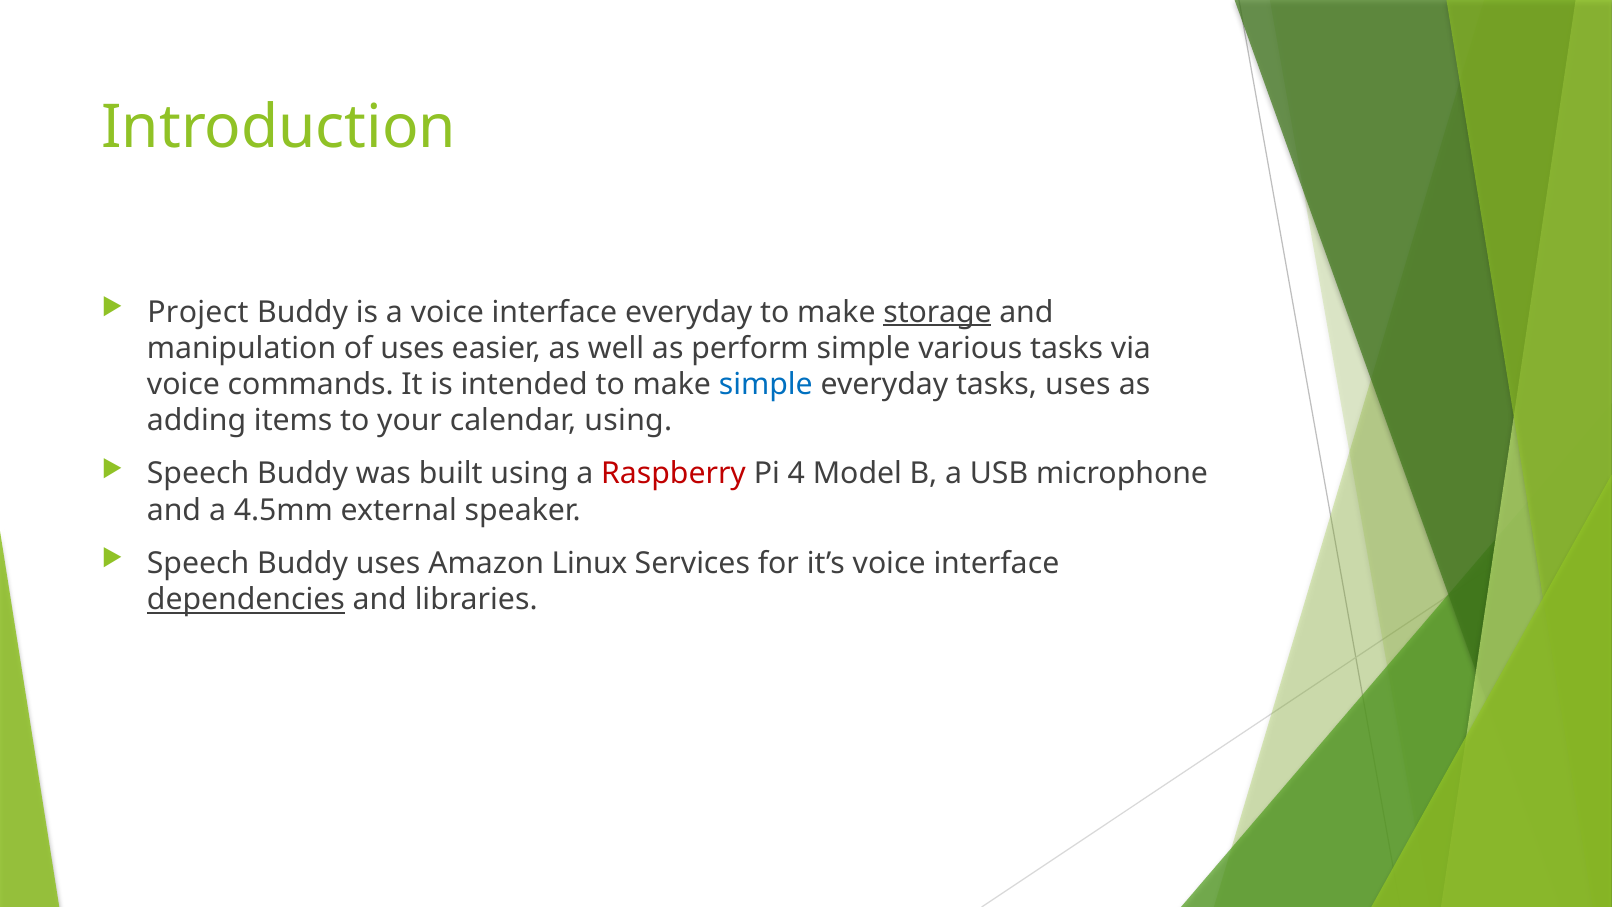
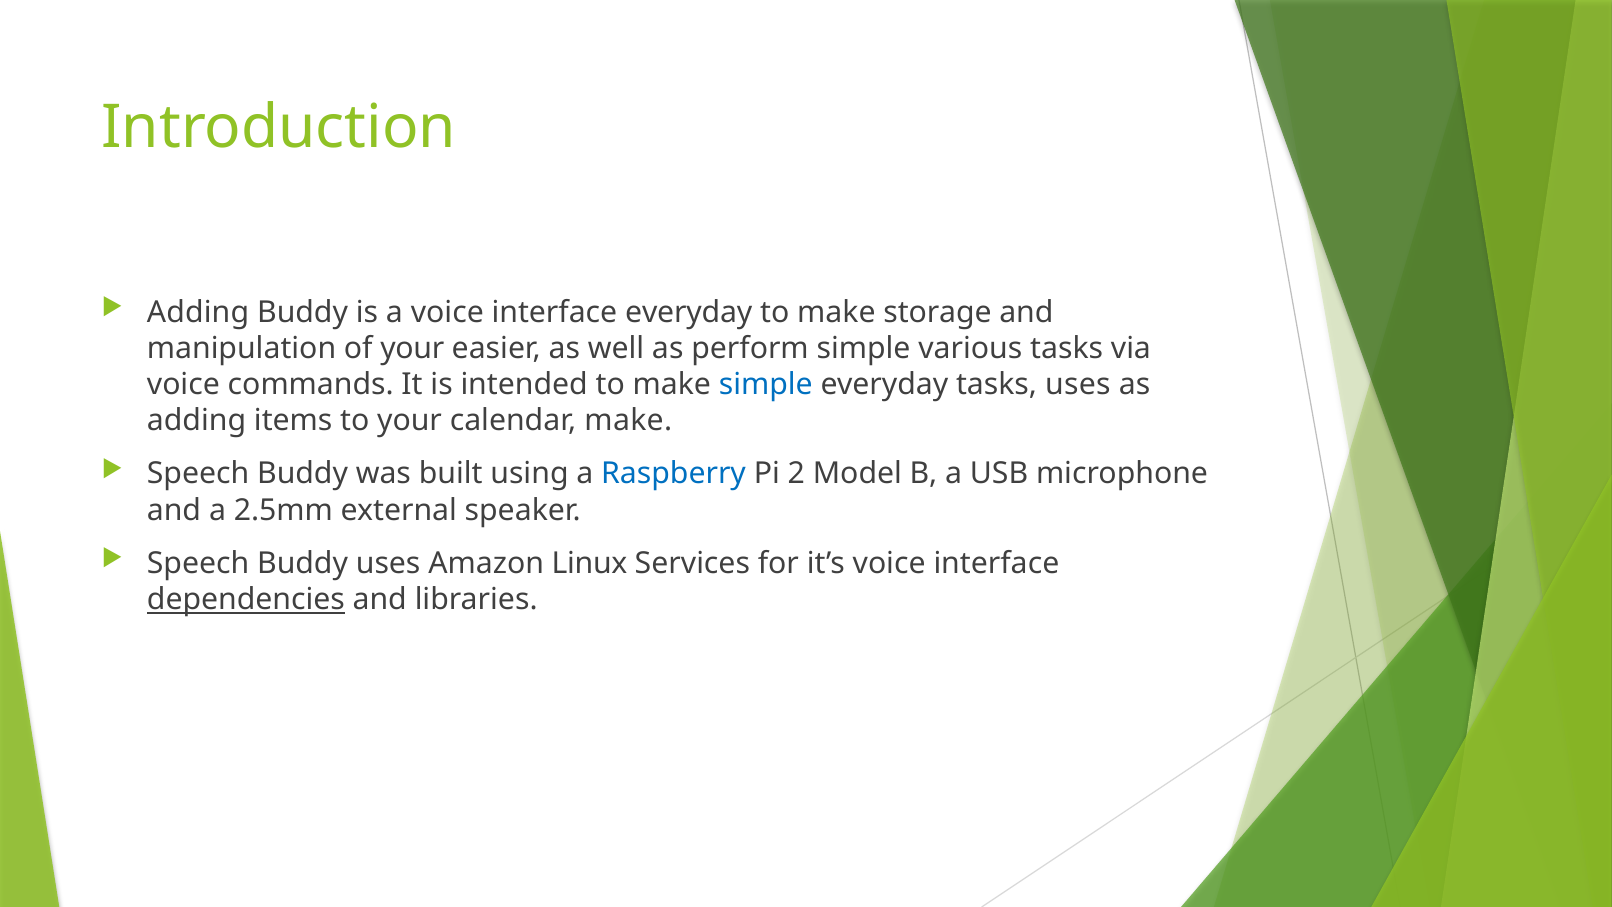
Project at (198, 312): Project -> Adding
storage underline: present -> none
of uses: uses -> your
calendar using: using -> make
Raspberry colour: red -> blue
4: 4 -> 2
4.5mm: 4.5mm -> 2.5mm
